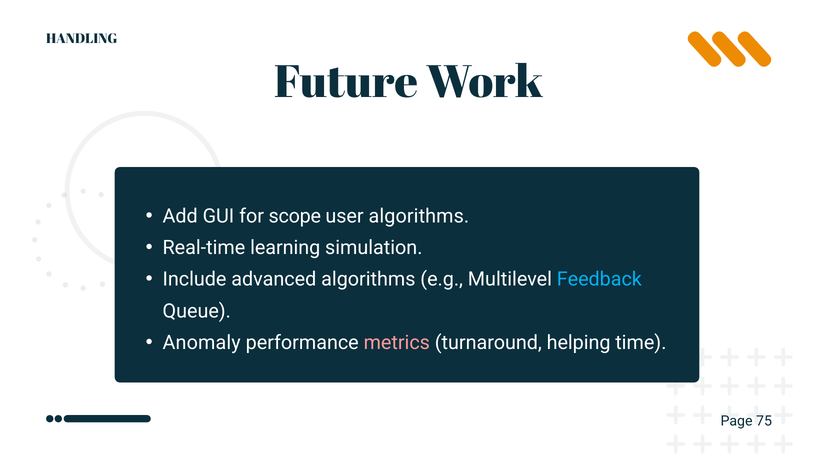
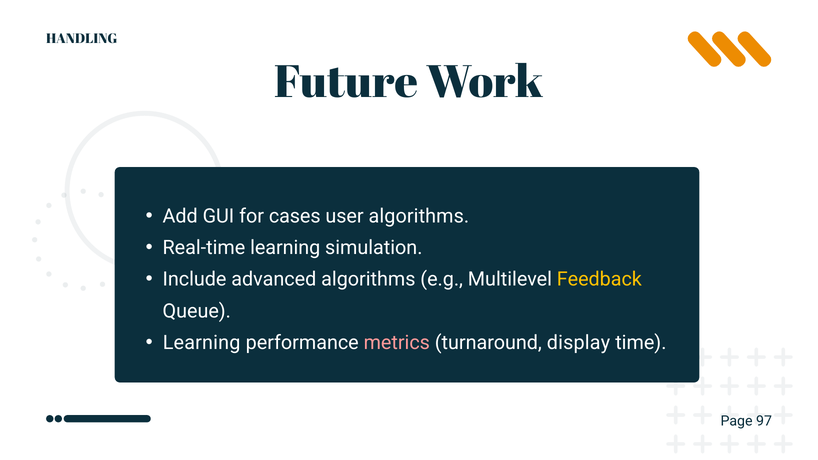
scope: scope -> cases
Feedback colour: light blue -> yellow
Anomaly at (202, 343): Anomaly -> Learning
helping: helping -> display
75: 75 -> 97
